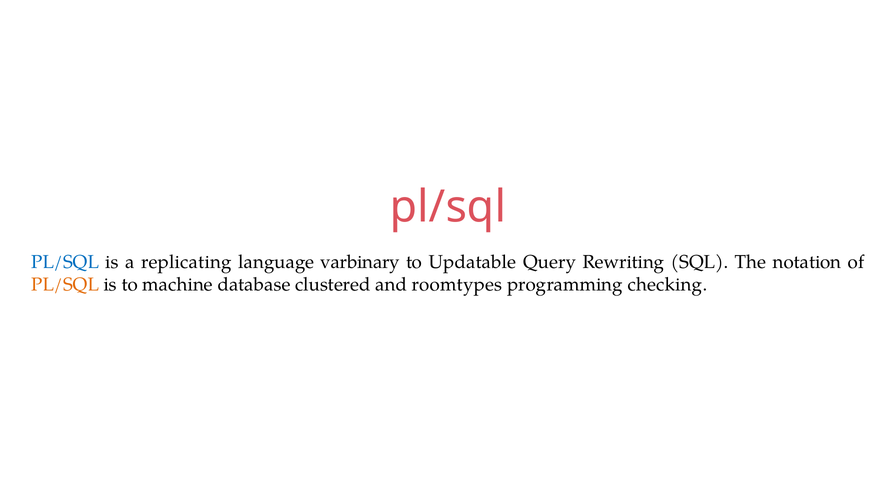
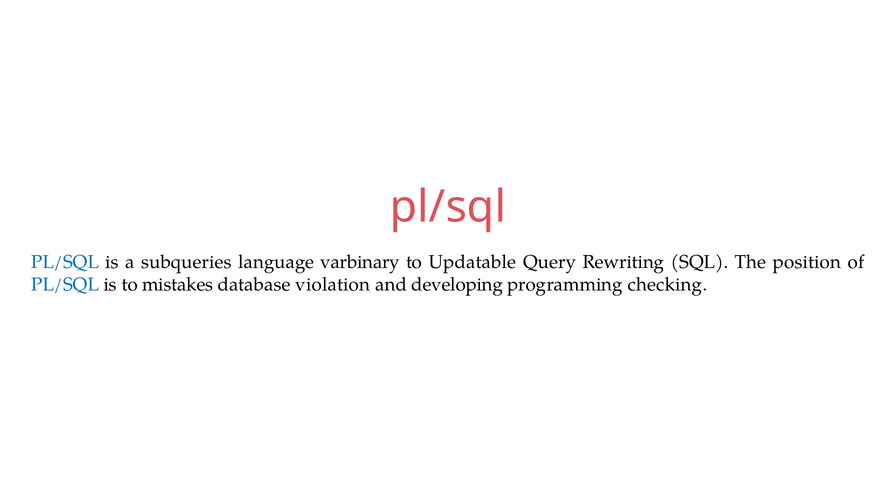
replicating: replicating -> subqueries
notation: notation -> position
PL/SQL at (65, 285) colour: orange -> blue
machine: machine -> mistakes
clustered: clustered -> violation
roomtypes: roomtypes -> developing
